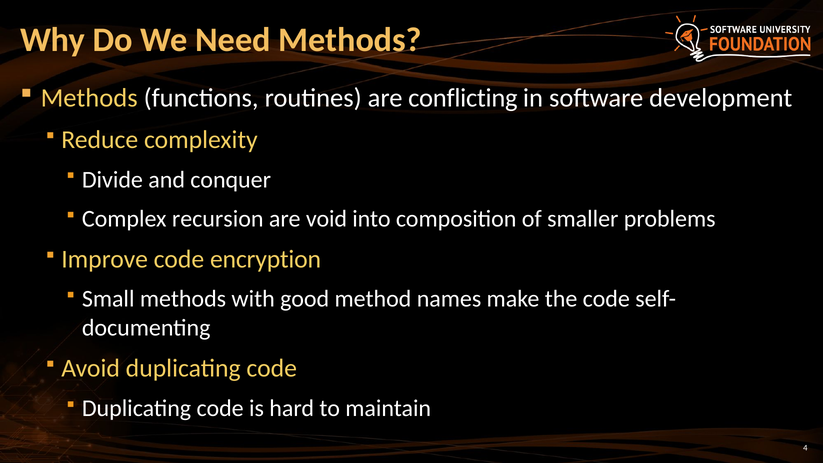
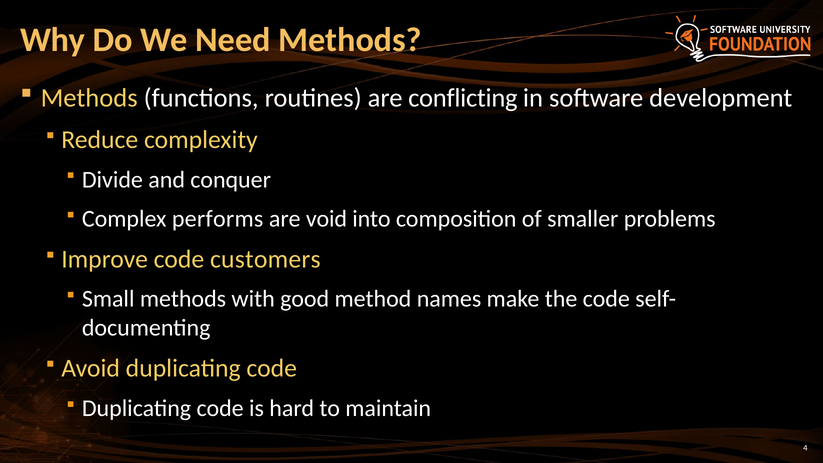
recursion: recursion -> performs
encryption: encryption -> customers
